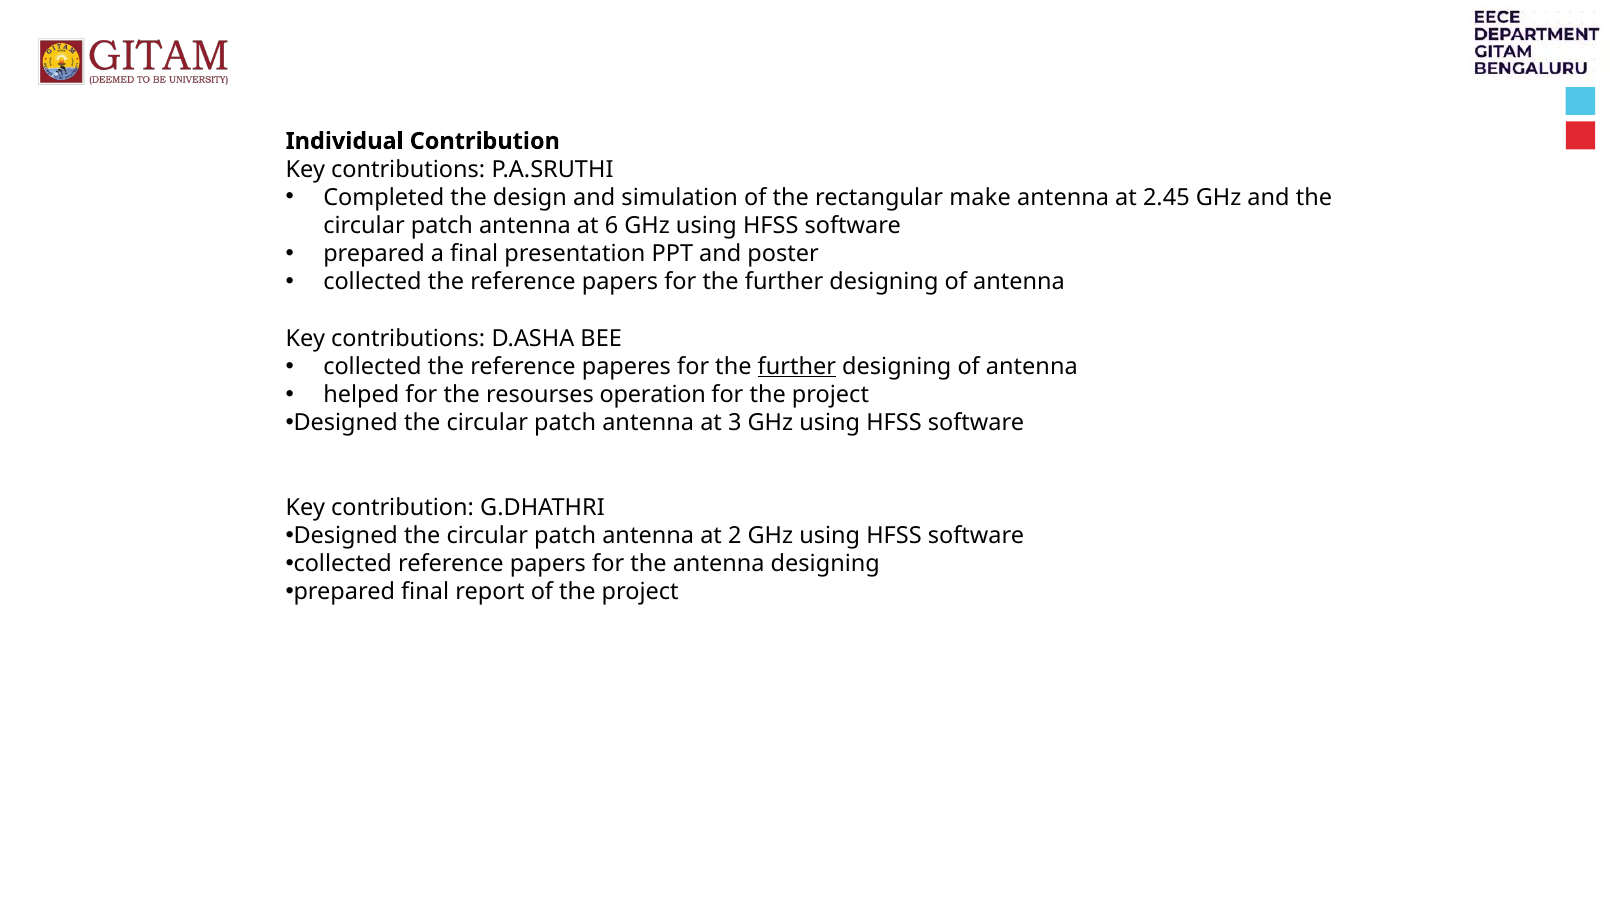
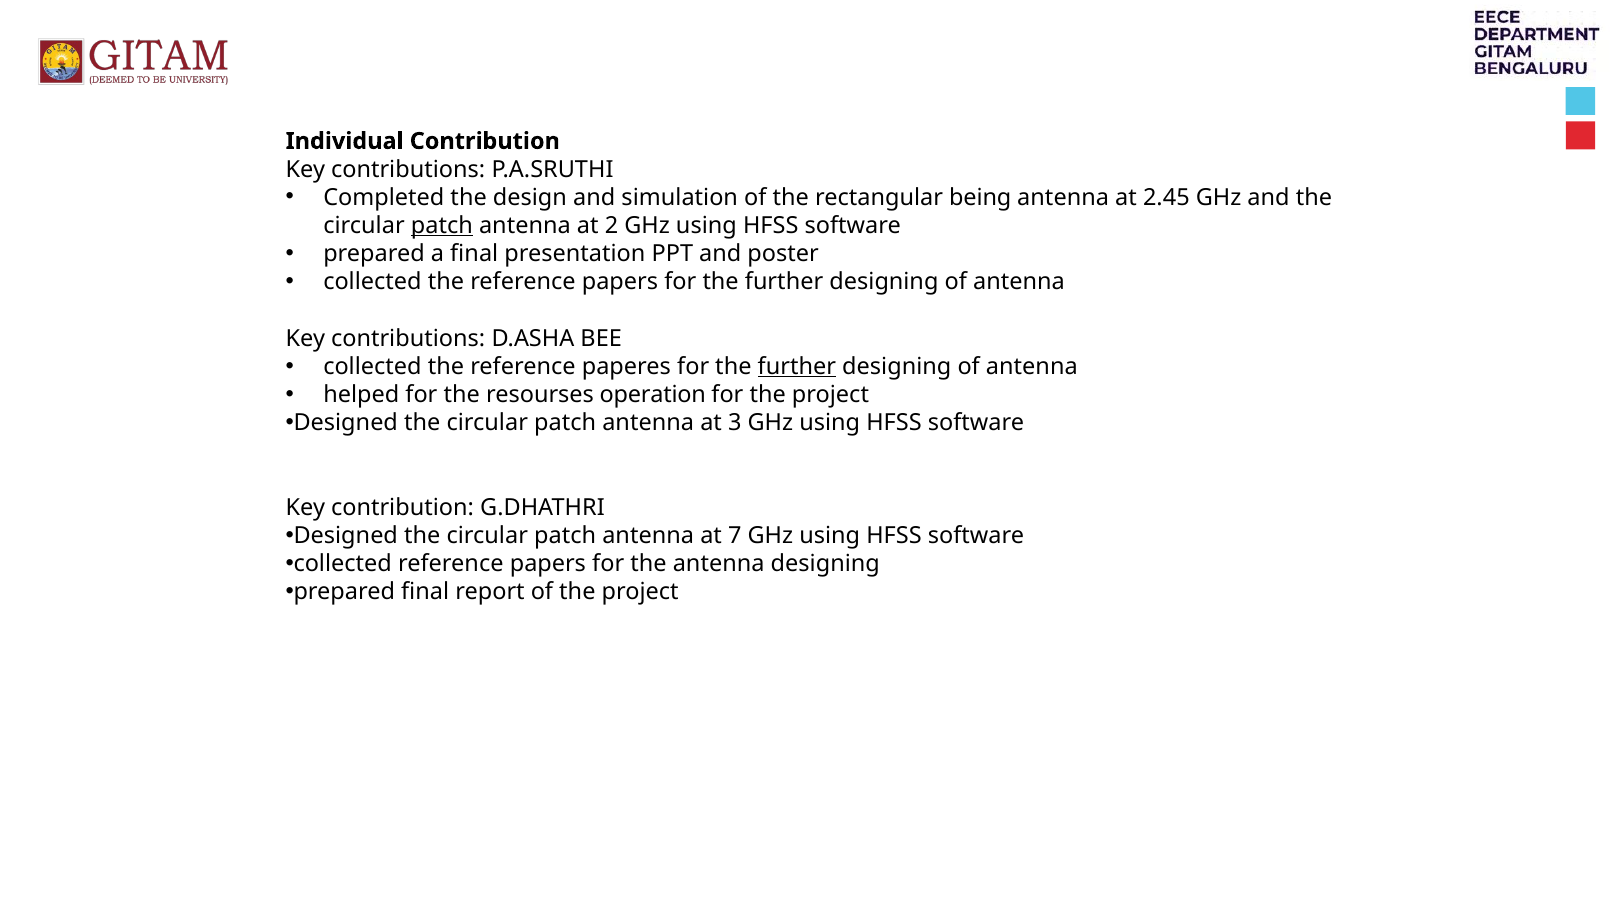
make: make -> being
patch at (442, 226) underline: none -> present
6: 6 -> 2
2: 2 -> 7
